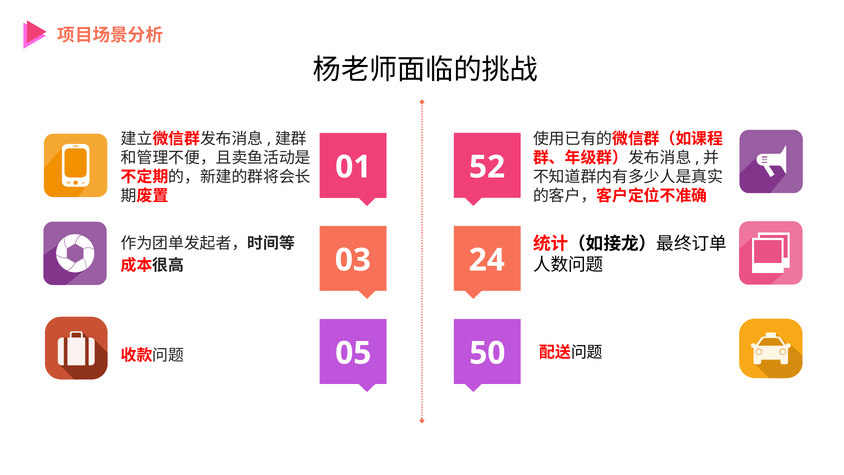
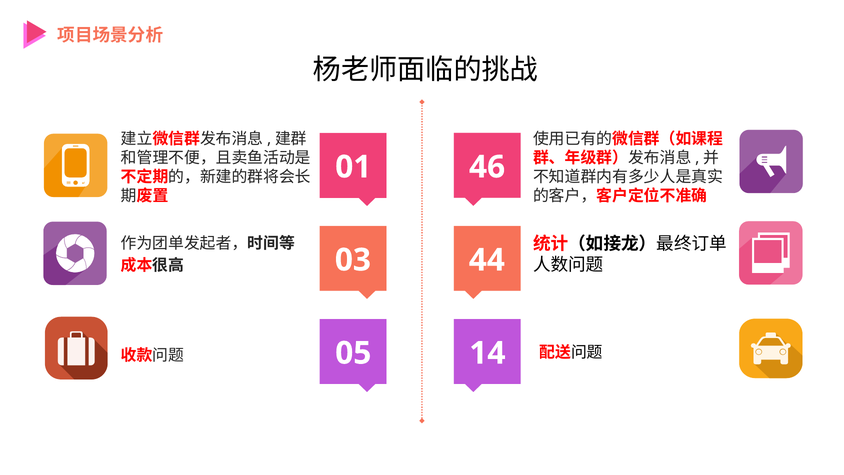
52: 52 -> 46
24: 24 -> 44
50: 50 -> 14
